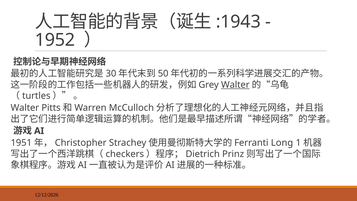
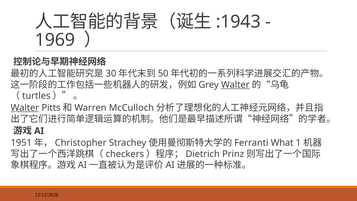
1952: 1952 -> 1969
Walter at (25, 108) underline: none -> present
Long: Long -> What
